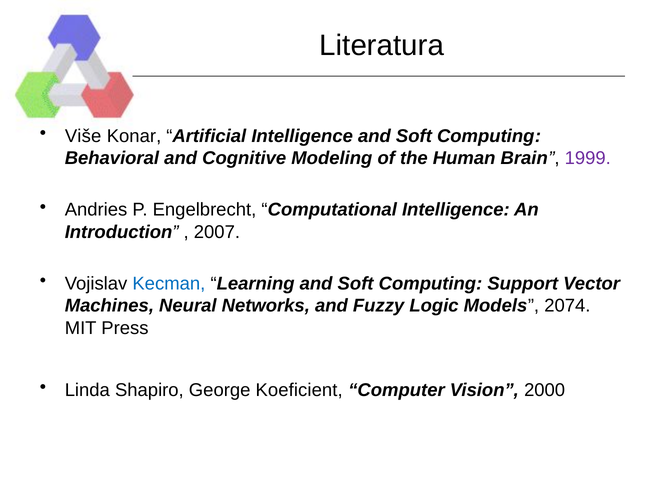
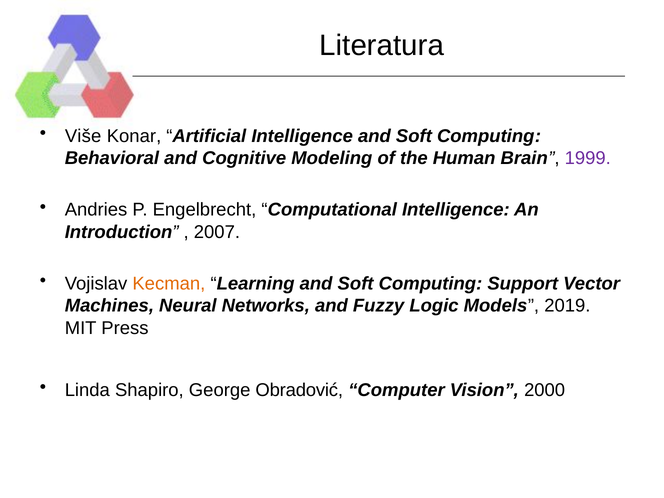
Kecman colour: blue -> orange
2074: 2074 -> 2019
Koeficient: Koeficient -> Obradović
